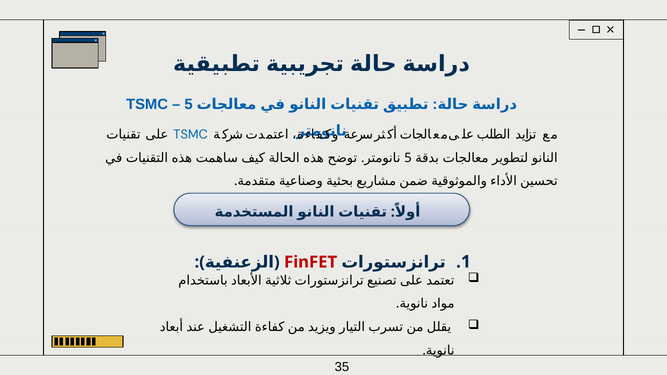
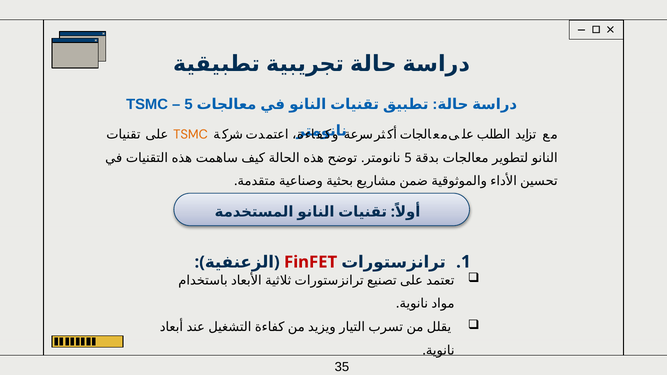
TSMC at (190, 135) colour: blue -> orange
